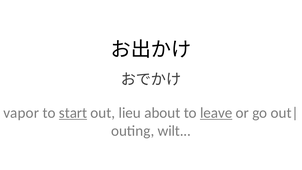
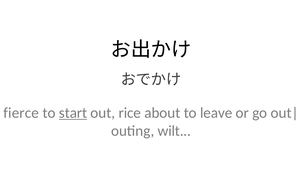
vapor: vapor -> fierce
lieu: lieu -> rice
leave underline: present -> none
